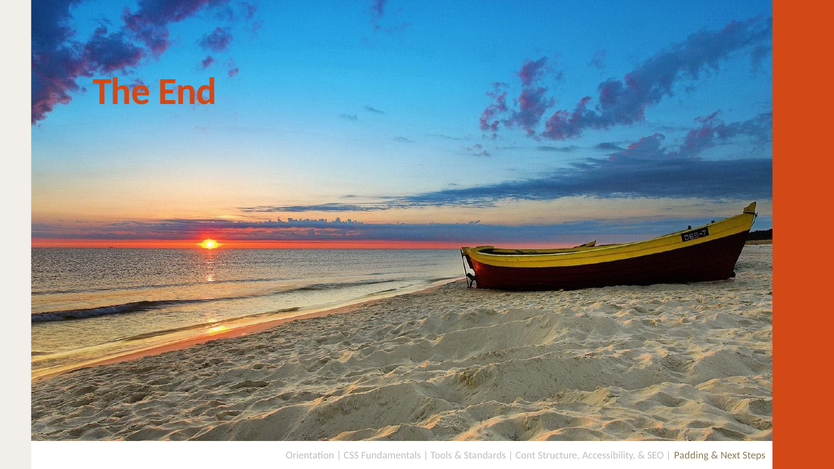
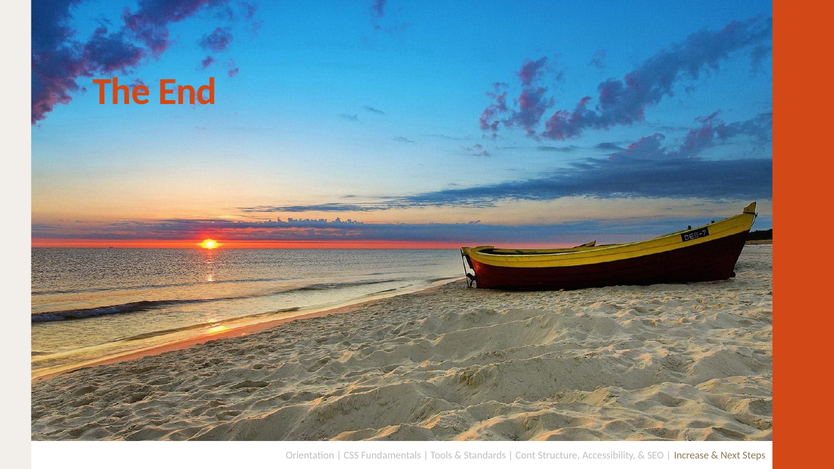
Padding: Padding -> Increase
